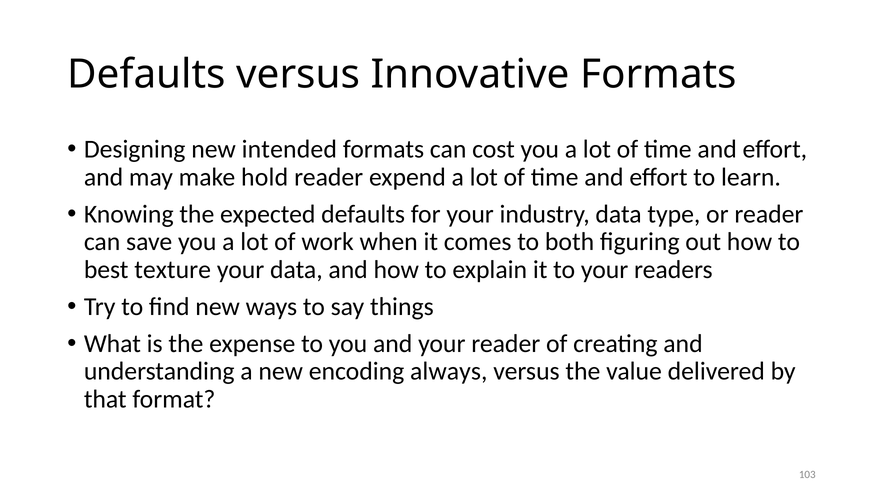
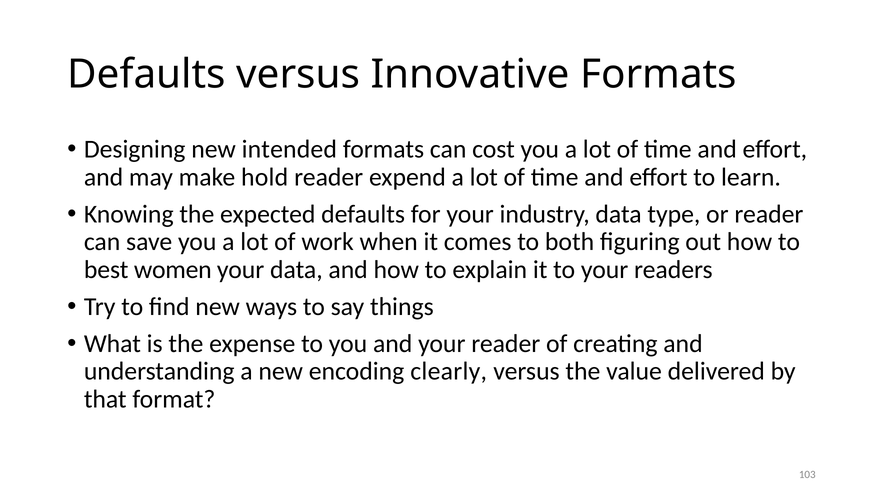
texture: texture -> women
always: always -> clearly
